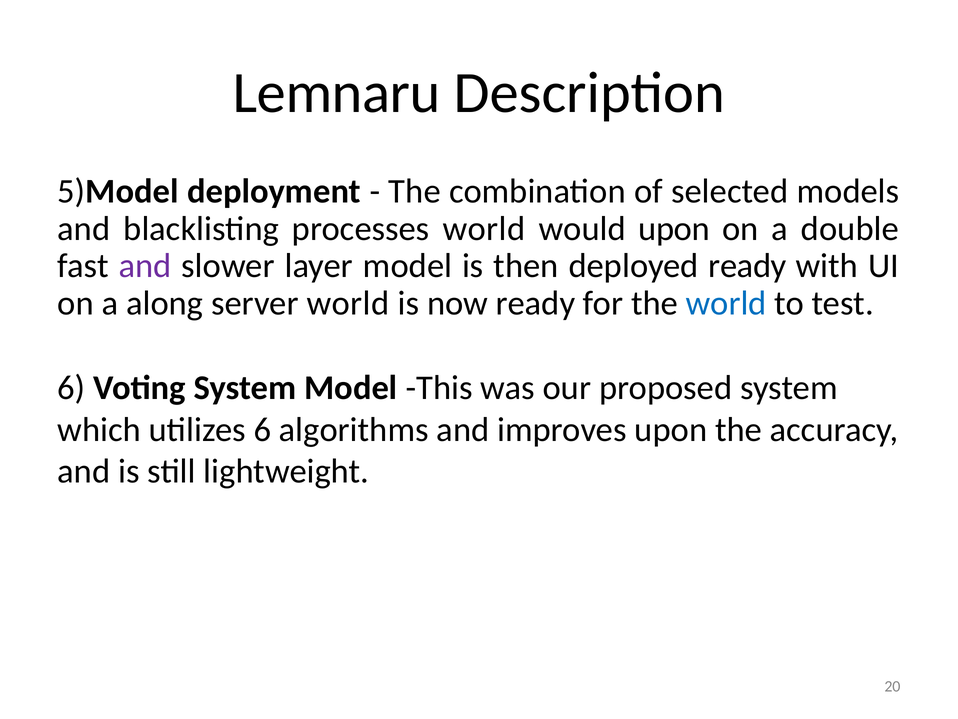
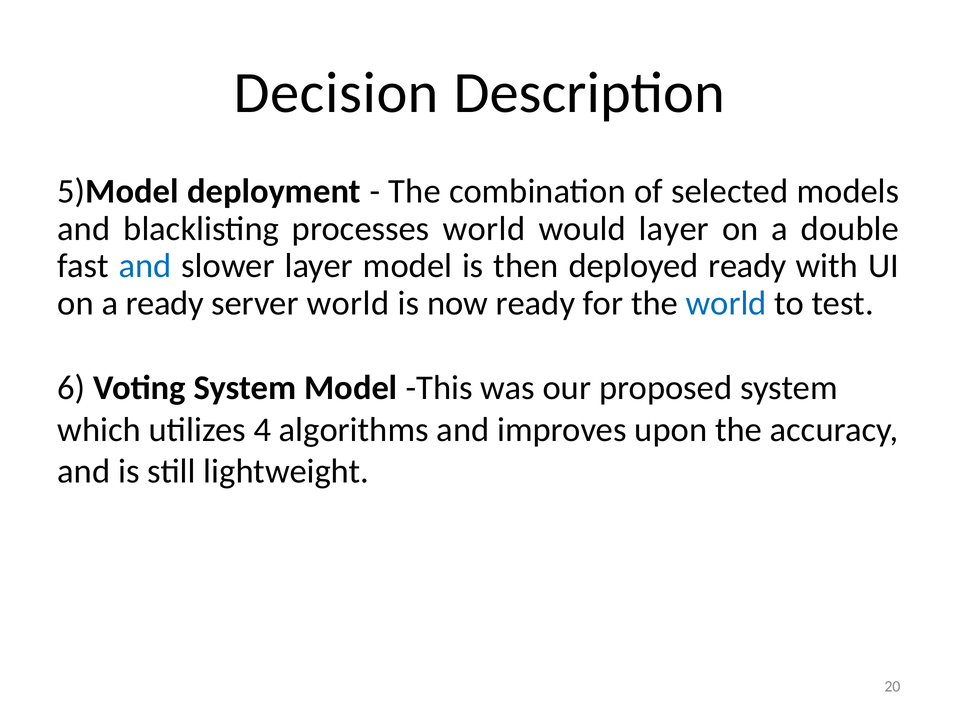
Lemnaru: Lemnaru -> Decision
would upon: upon -> layer
and at (145, 266) colour: purple -> blue
a along: along -> ready
utilizes 6: 6 -> 4
